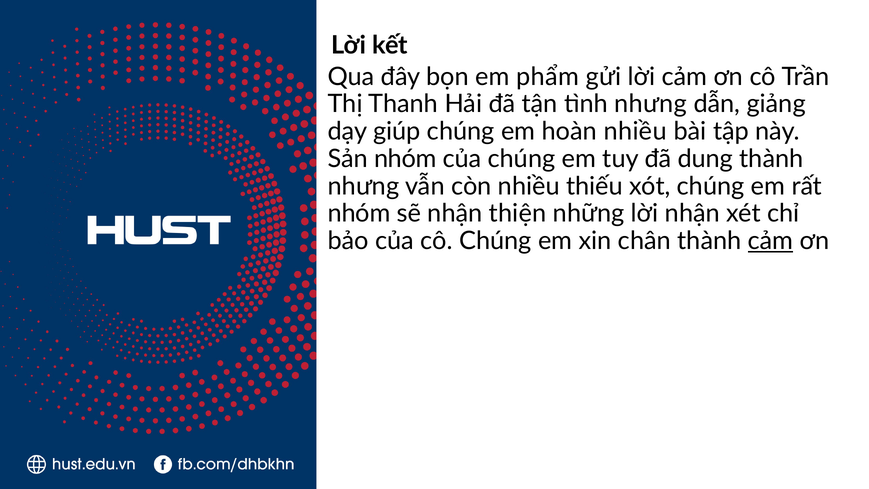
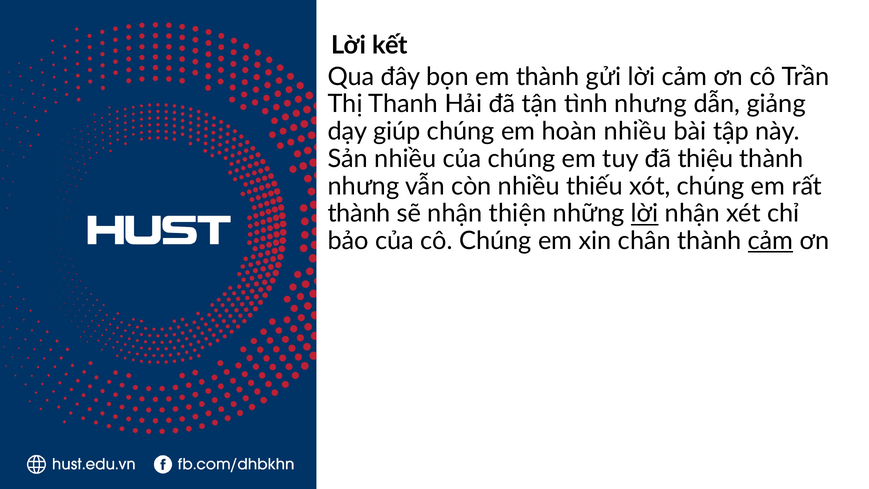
em phẩm: phẩm -> thành
Sản nhóm: nhóm -> nhiều
dung: dung -> thiệu
nhóm at (359, 214): nhóm -> thành
lời at (645, 214) underline: none -> present
